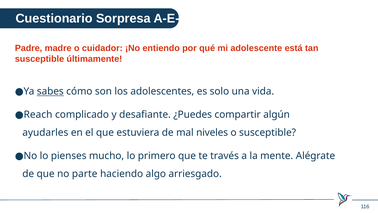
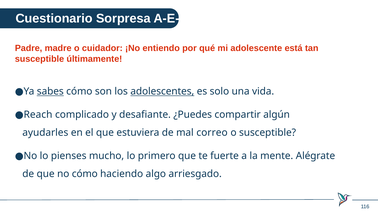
adolescentes underline: none -> present
niveles: niveles -> correo
través: través -> fuerte
no parte: parte -> cómo
